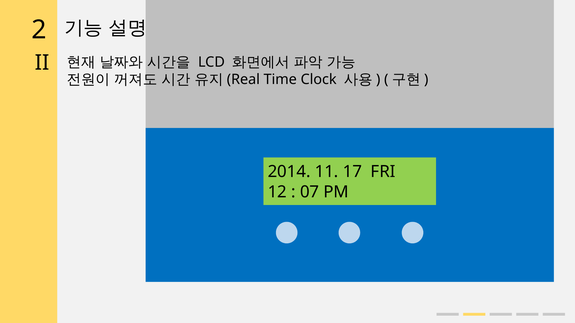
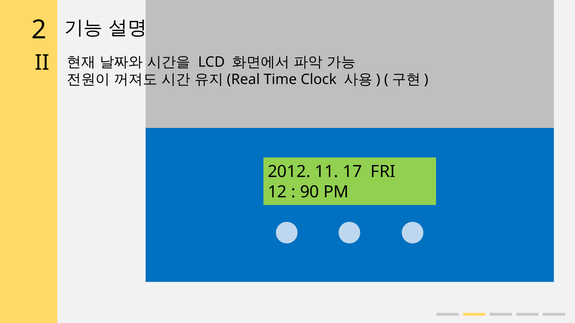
2014: 2014 -> 2012
07: 07 -> 90
